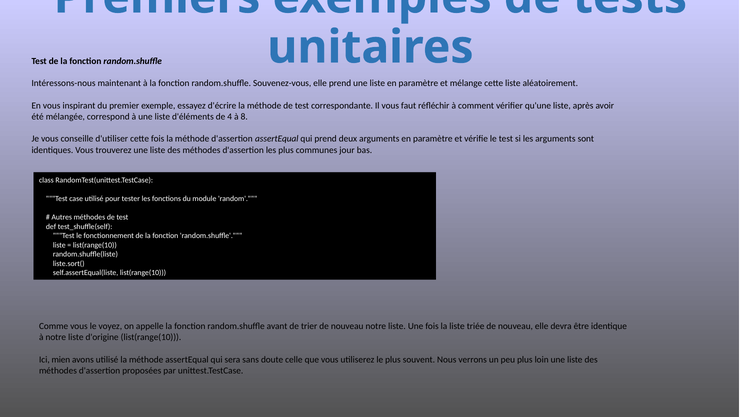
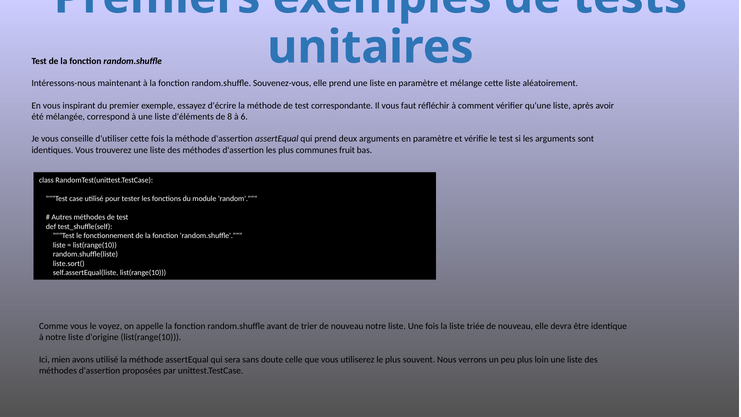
4: 4 -> 8
8: 8 -> 6
jour: jour -> fruit
